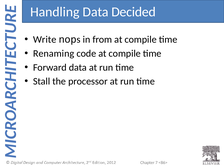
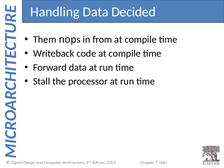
Write: Write -> Them
Renaming: Renaming -> Writeback
